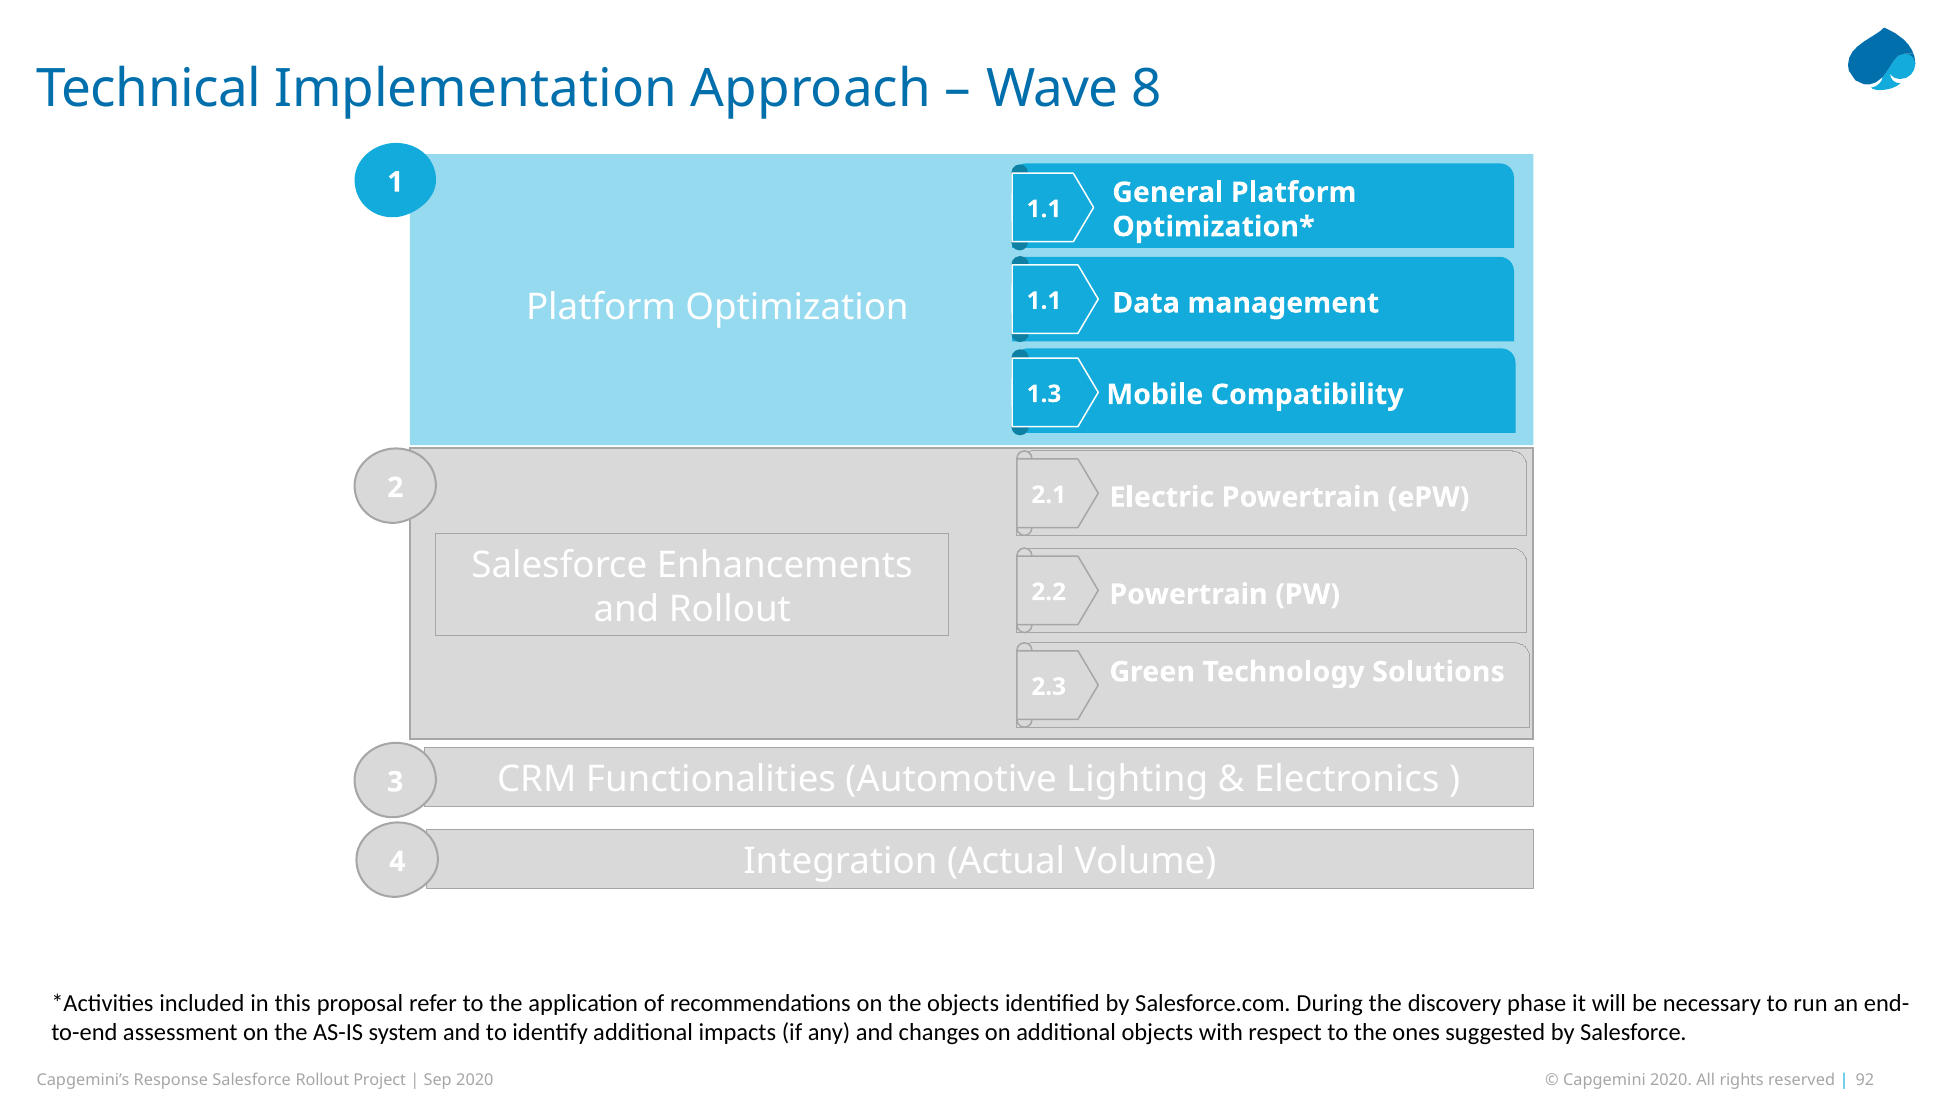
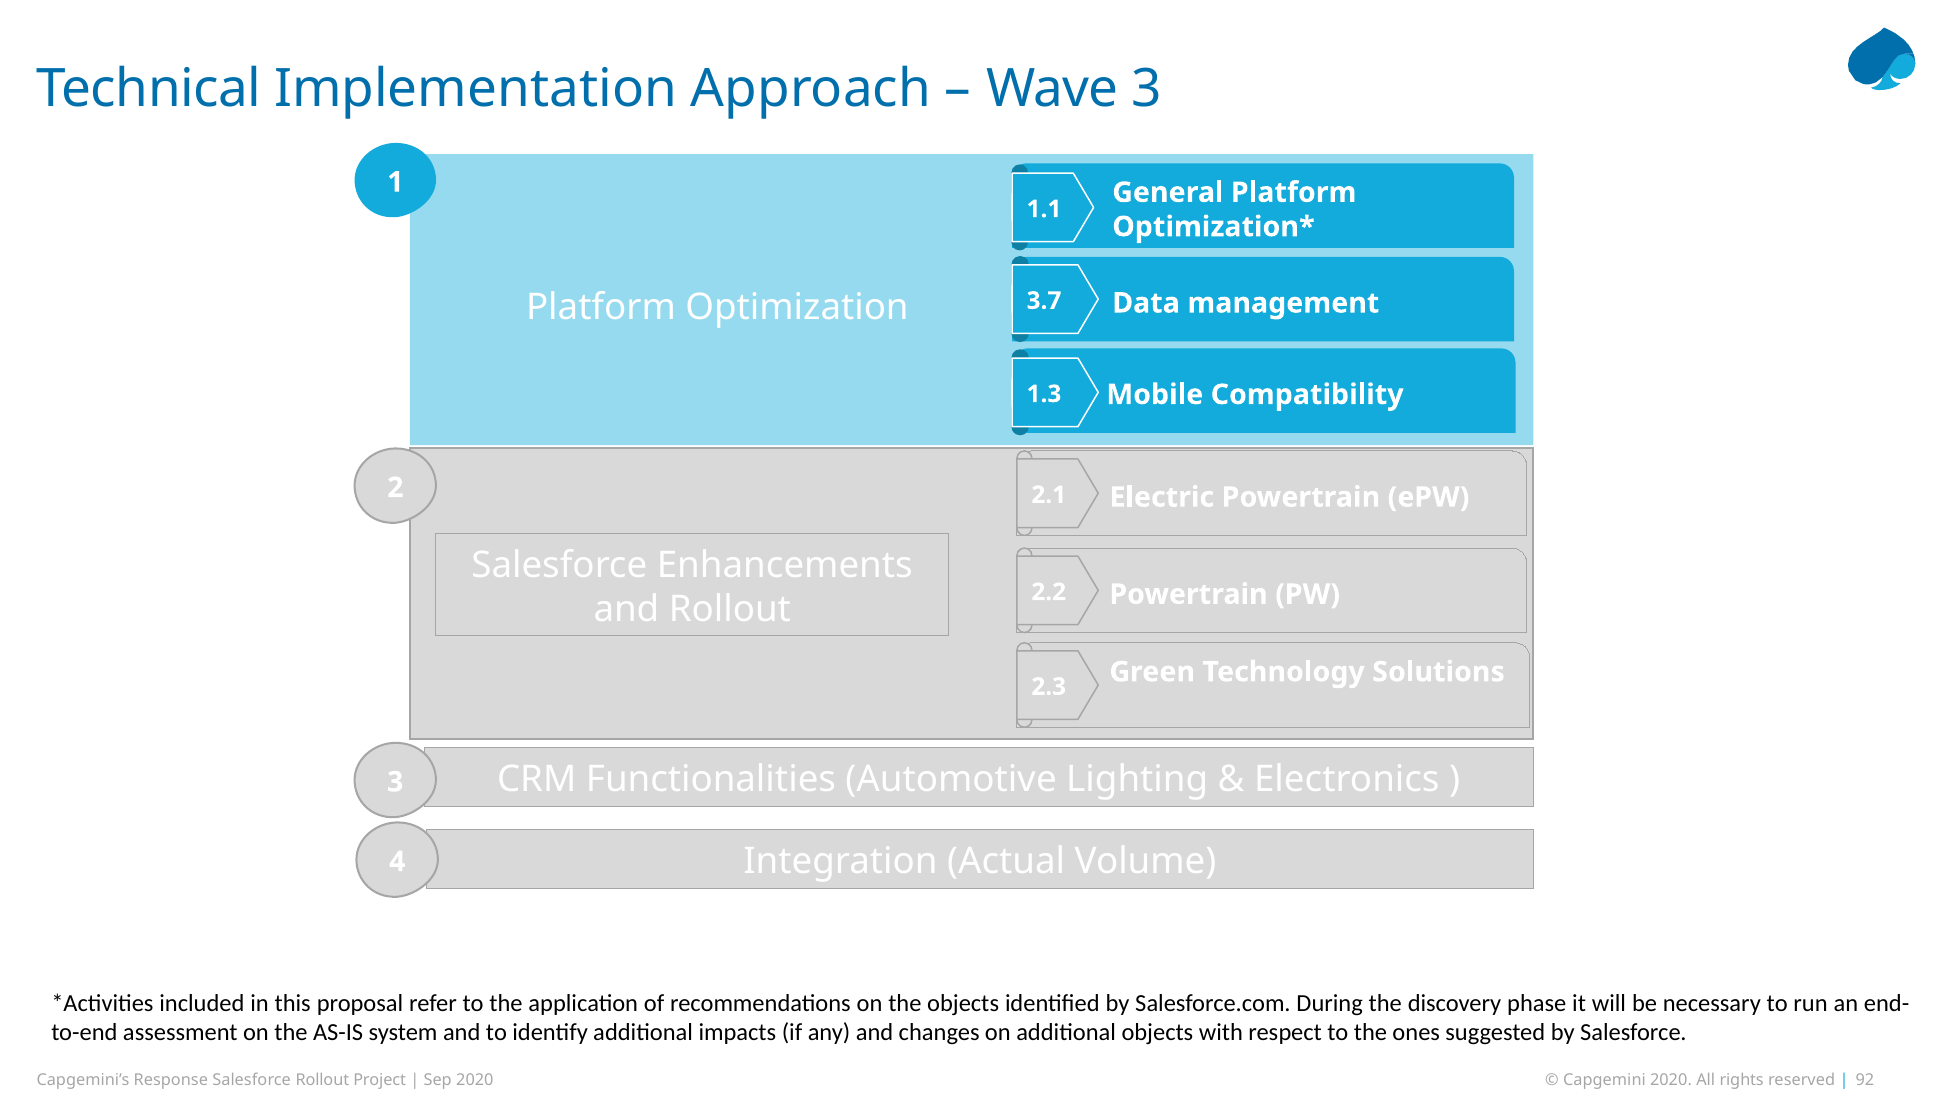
Wave 8: 8 -> 3
1.1 at (1044, 301): 1.1 -> 3.7
